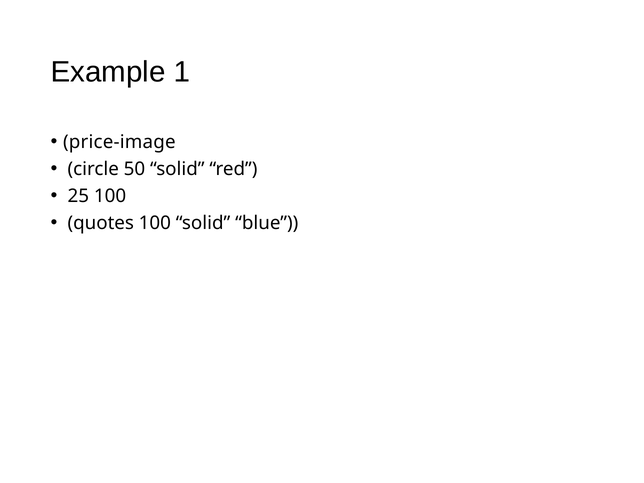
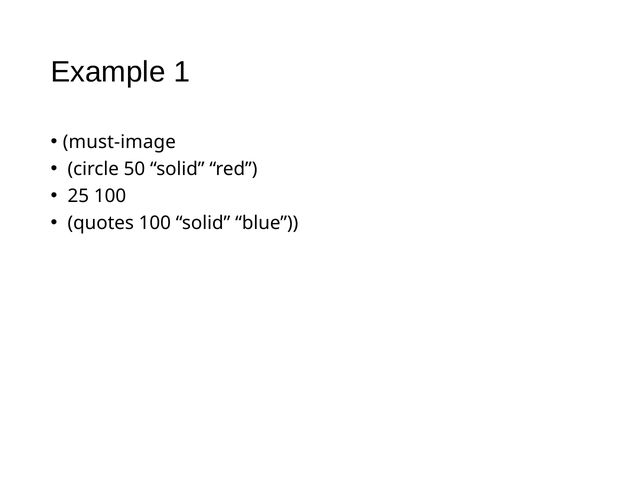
price-image: price-image -> must-image
